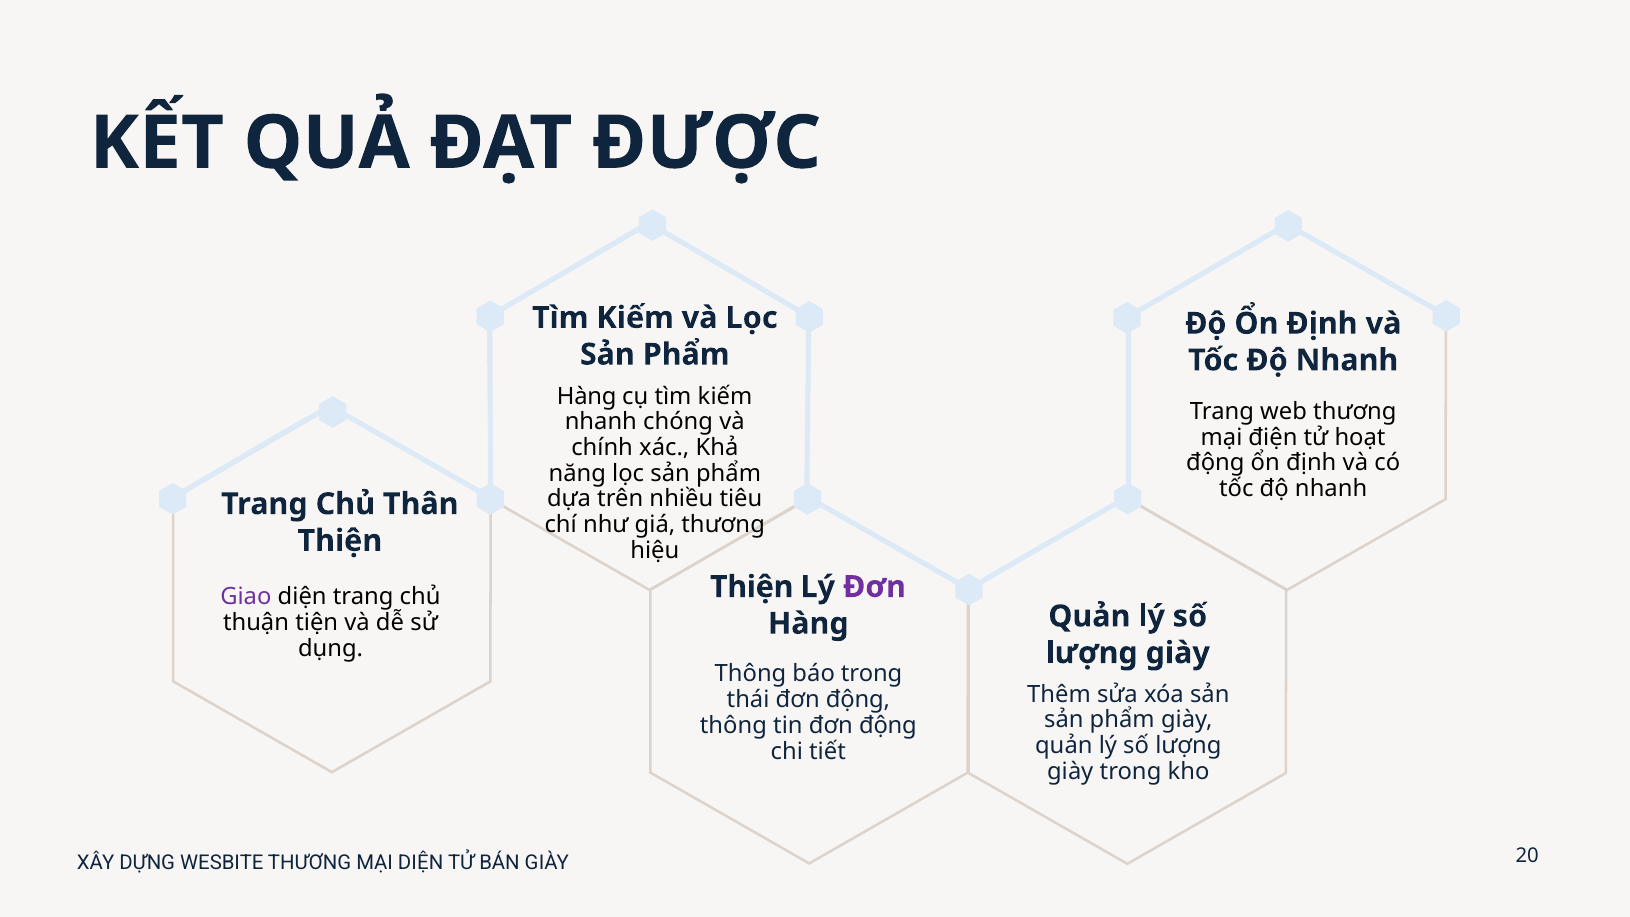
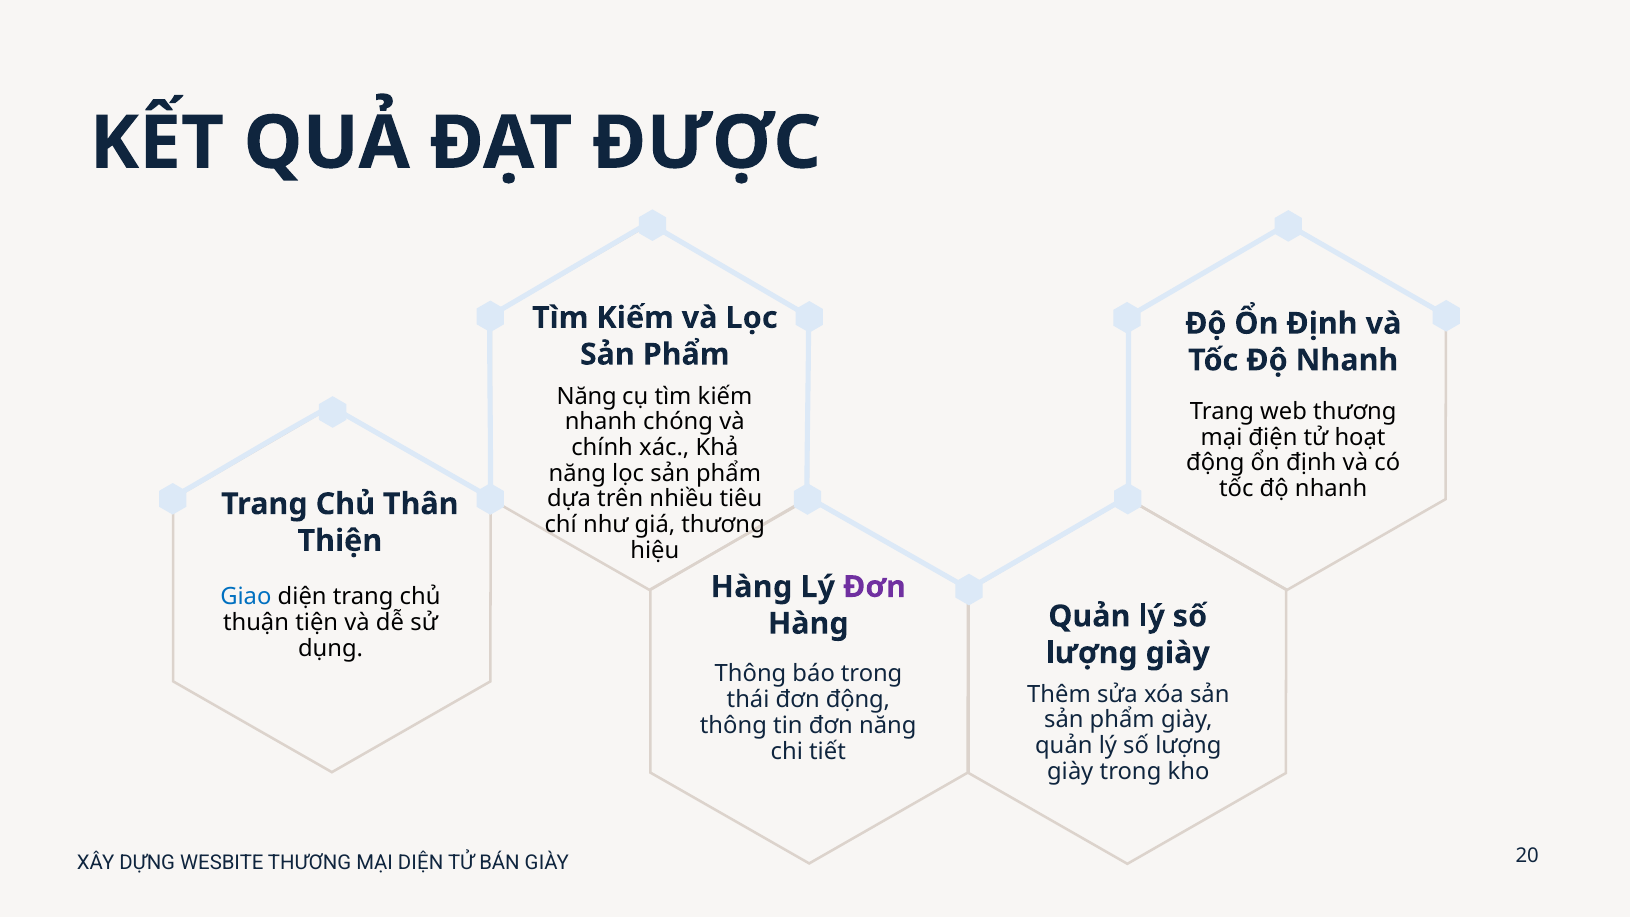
Hàng at (587, 396): Hàng -> Năng
Thiện at (752, 587): Thiện -> Hàng
Giao colour: purple -> blue
tin đơn động: động -> năng
